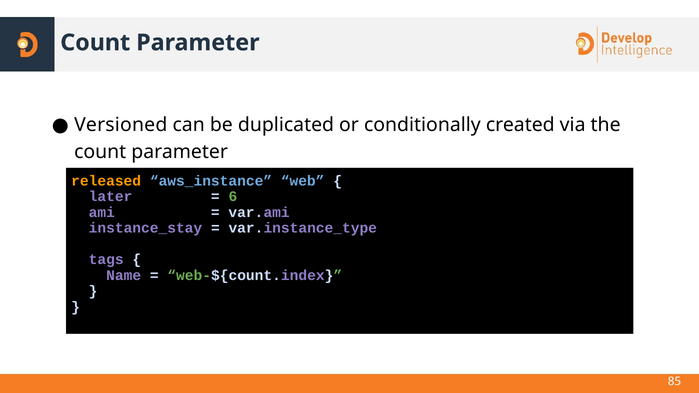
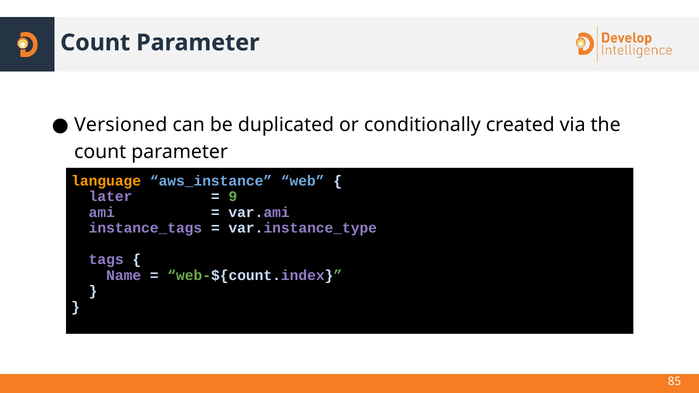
released: released -> language
6: 6 -> 9
instance_stay: instance_stay -> instance_tags
